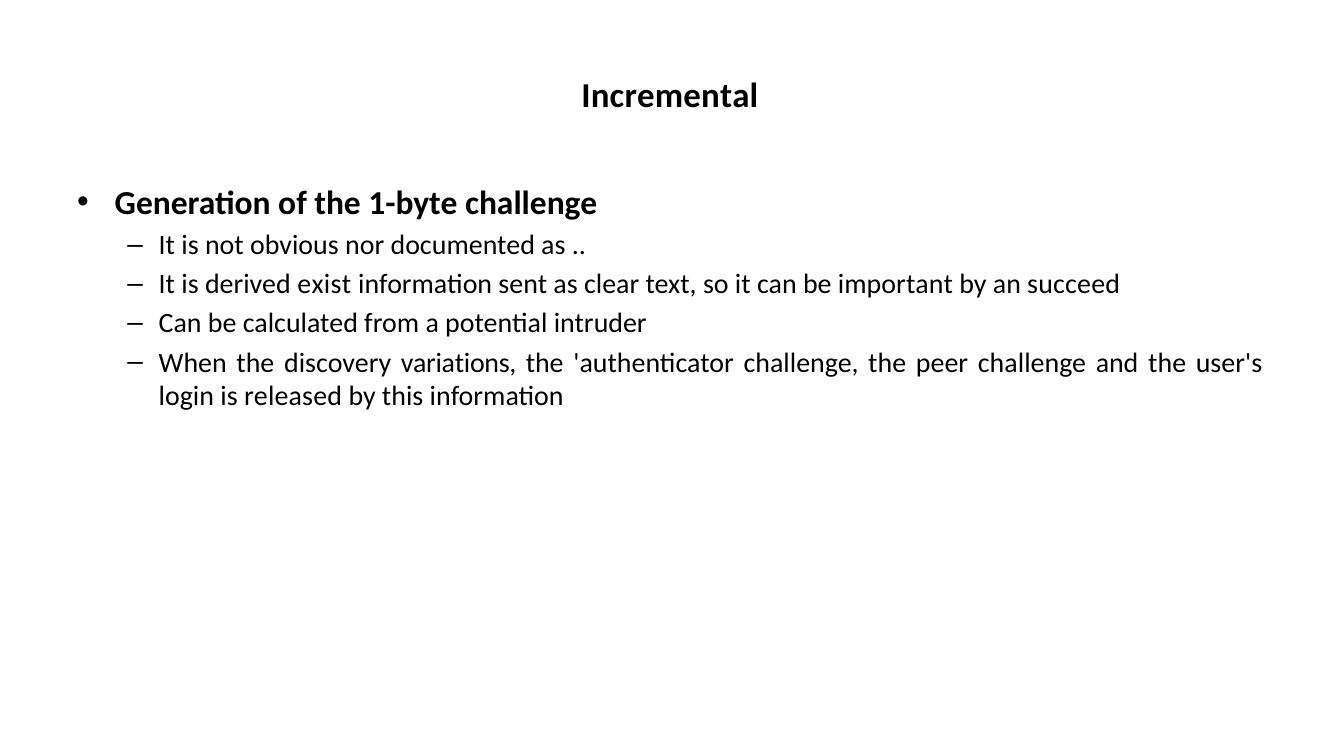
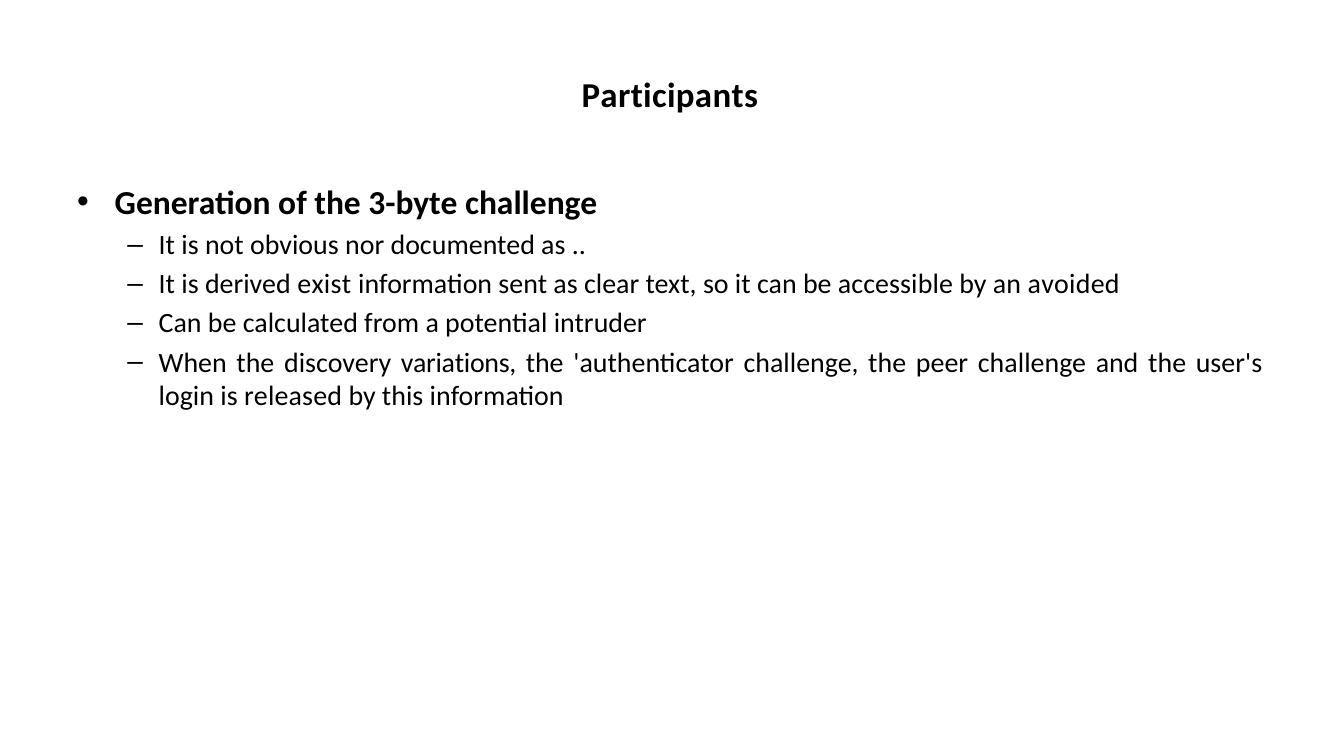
Incremental: Incremental -> Participants
1-byte: 1-byte -> 3-byte
important: important -> accessible
succeed: succeed -> avoided
